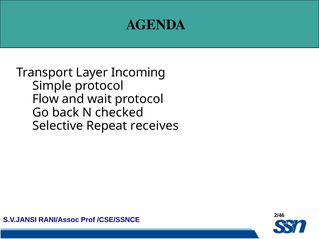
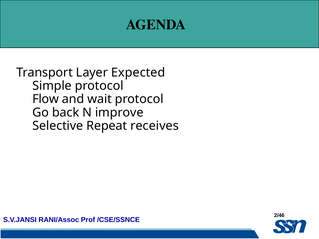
Incoming: Incoming -> Expected
checked: checked -> improve
